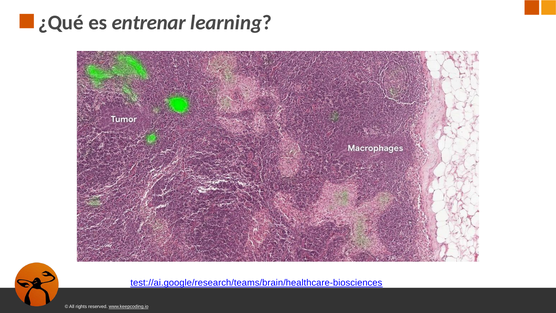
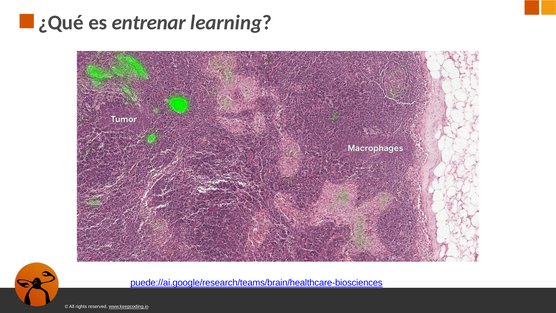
test://ai.google/research/teams/brain/healthcare-biosciences: test://ai.google/research/teams/brain/healthcare-biosciences -> puede://ai.google/research/teams/brain/healthcare-biosciences
